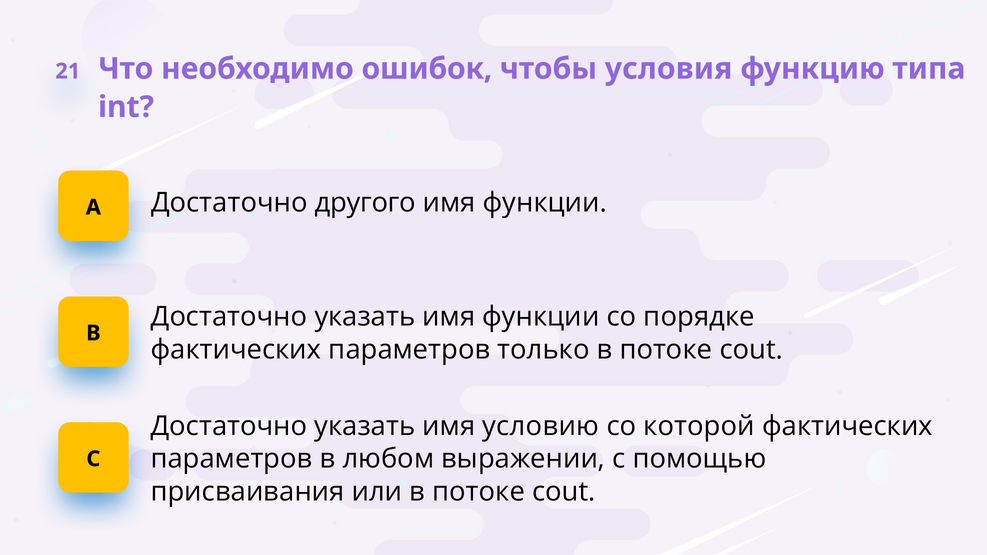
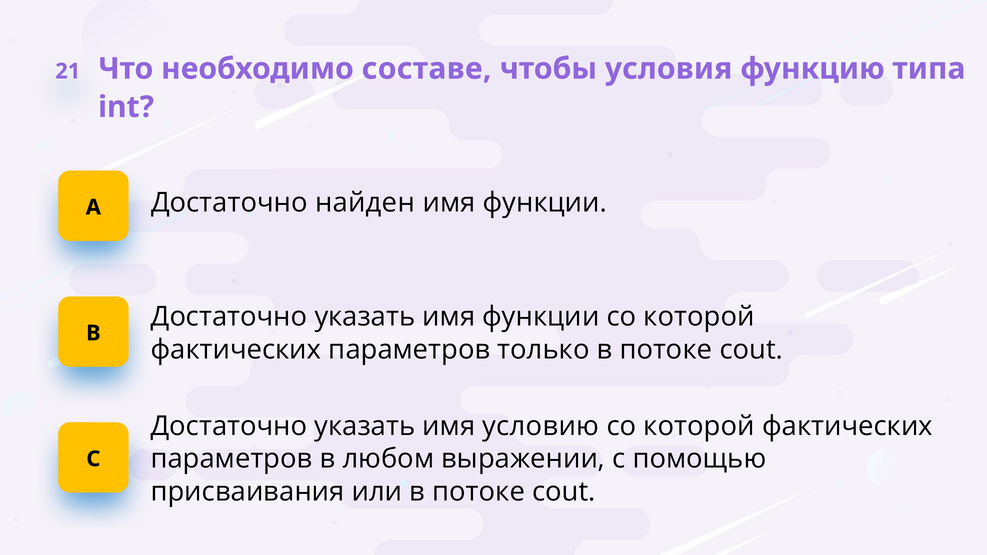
ошибок: ошибок -> составе
другого: другого -> найден
функции со порядке: порядке -> которой
